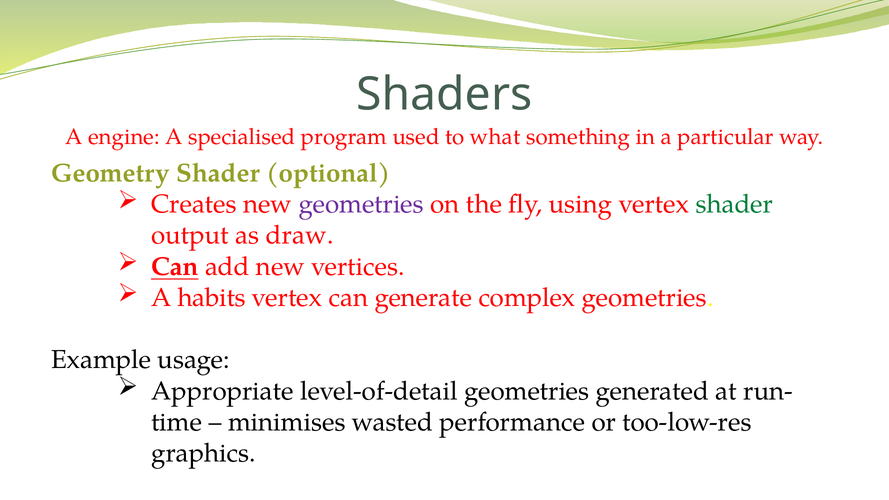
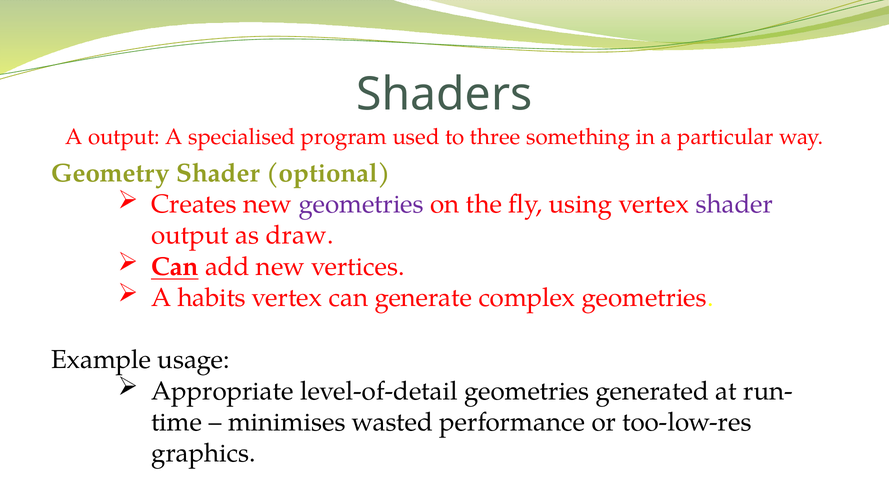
A engine: engine -> output
what: what -> three
shader at (734, 204) colour: green -> purple
